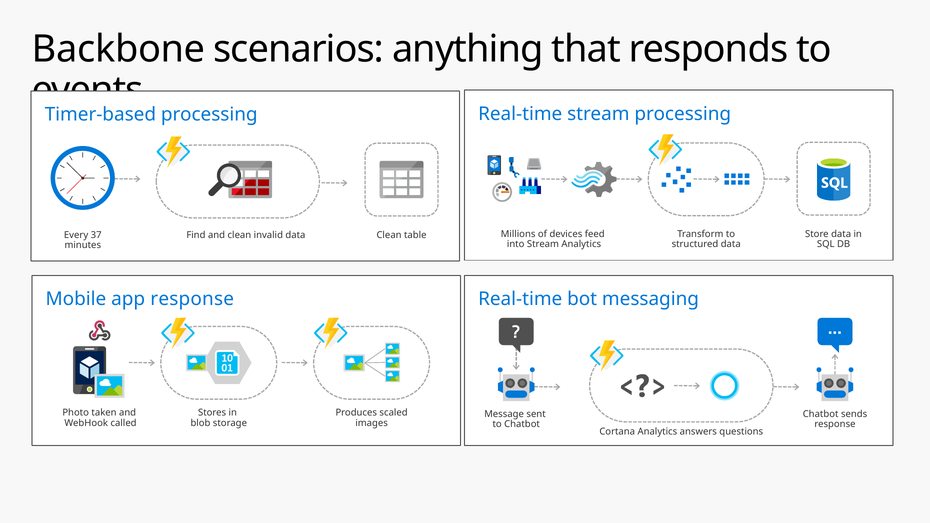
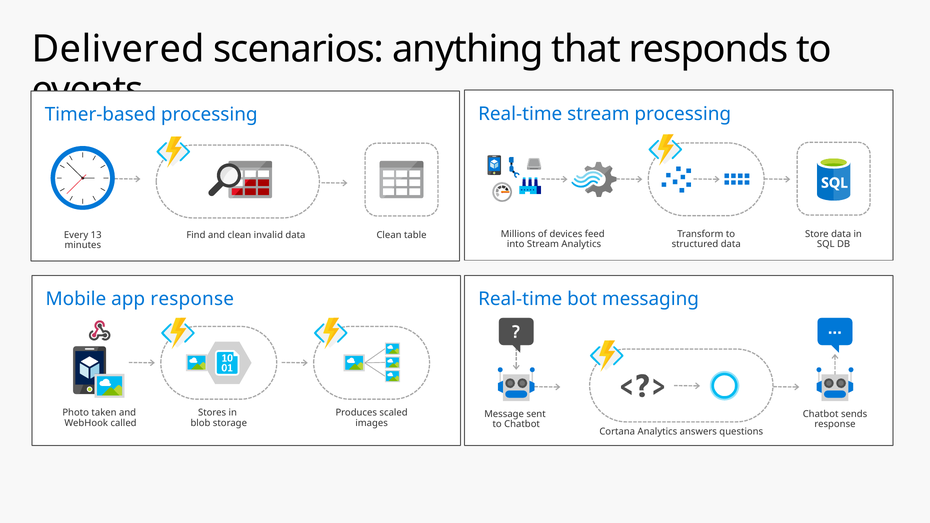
Backbone: Backbone -> Delivered
37: 37 -> 13
